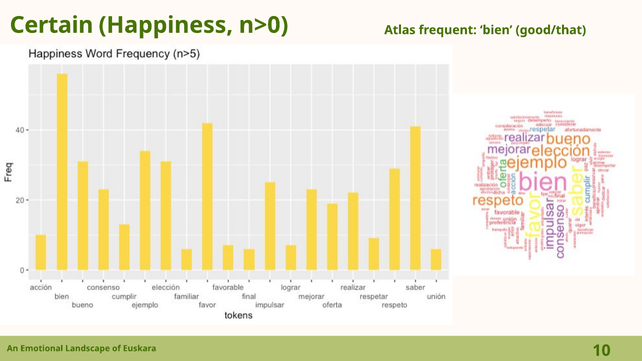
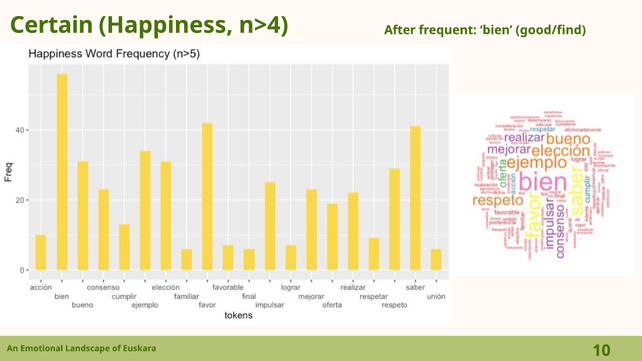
n>0: n>0 -> n>4
Atlas: Atlas -> After
good/that: good/that -> good/find
